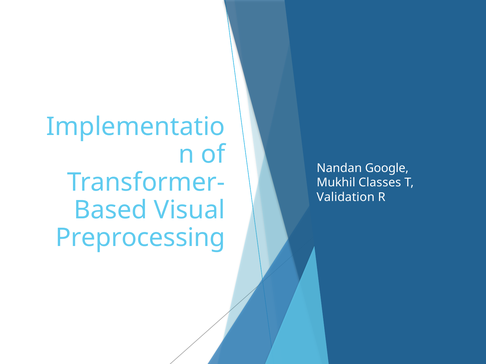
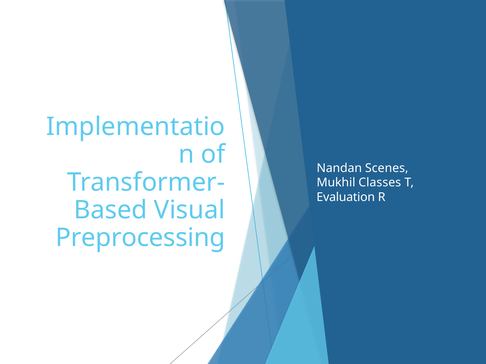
Google: Google -> Scenes
Validation: Validation -> Evaluation
